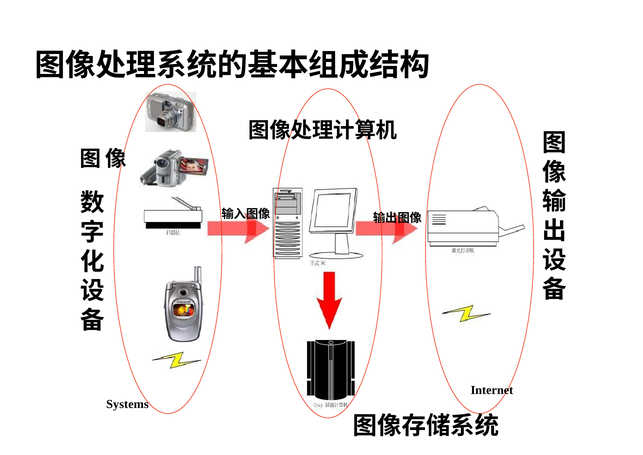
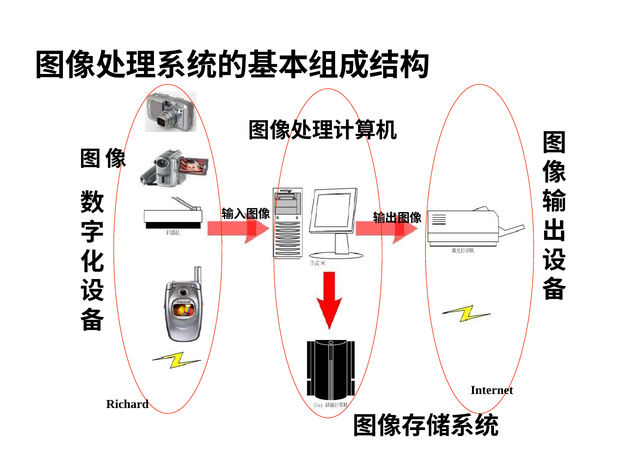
Systems: Systems -> Richard
